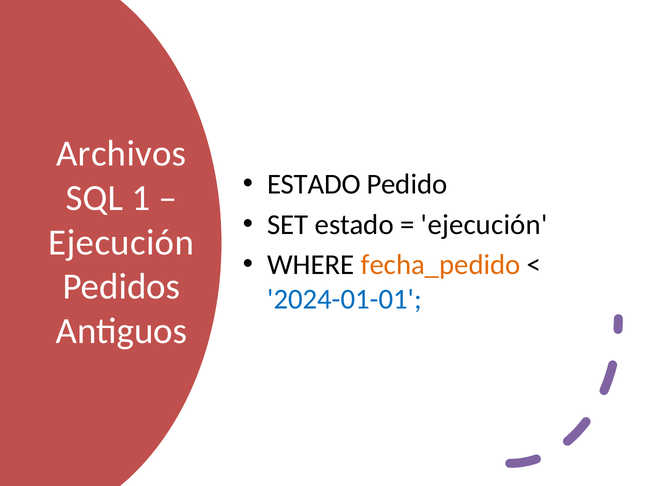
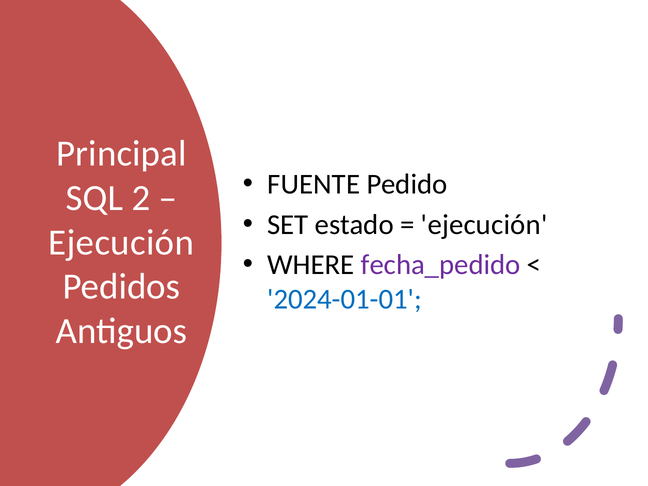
Archivos: Archivos -> Principal
ESTADO at (314, 184): ESTADO -> FUENTE
1: 1 -> 2
fecha_pedido colour: orange -> purple
